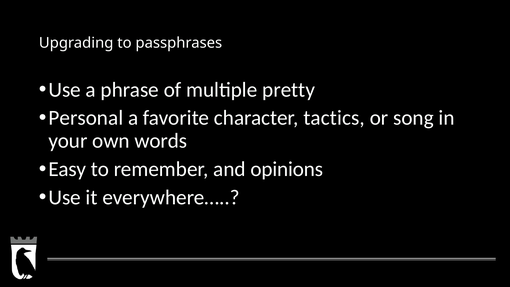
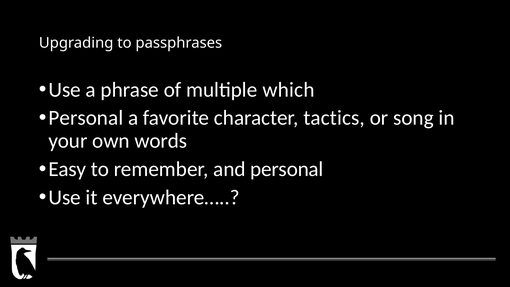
pretty: pretty -> which
and opinions: opinions -> personal
